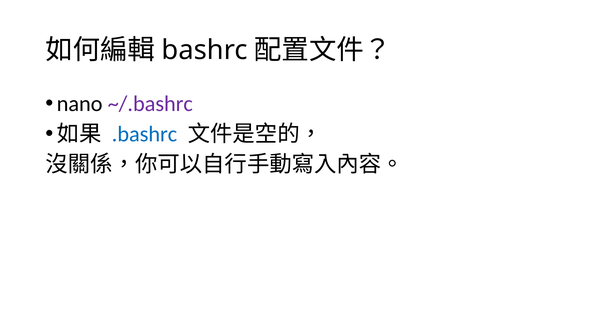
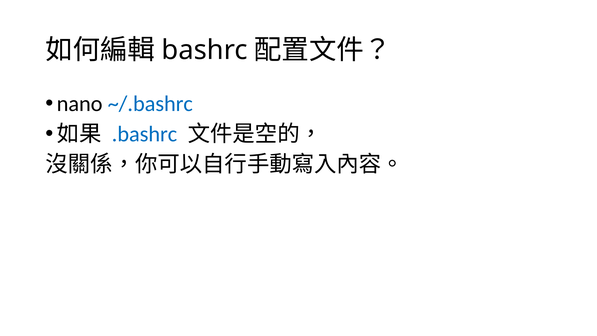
~/.bashrc colour: purple -> blue
